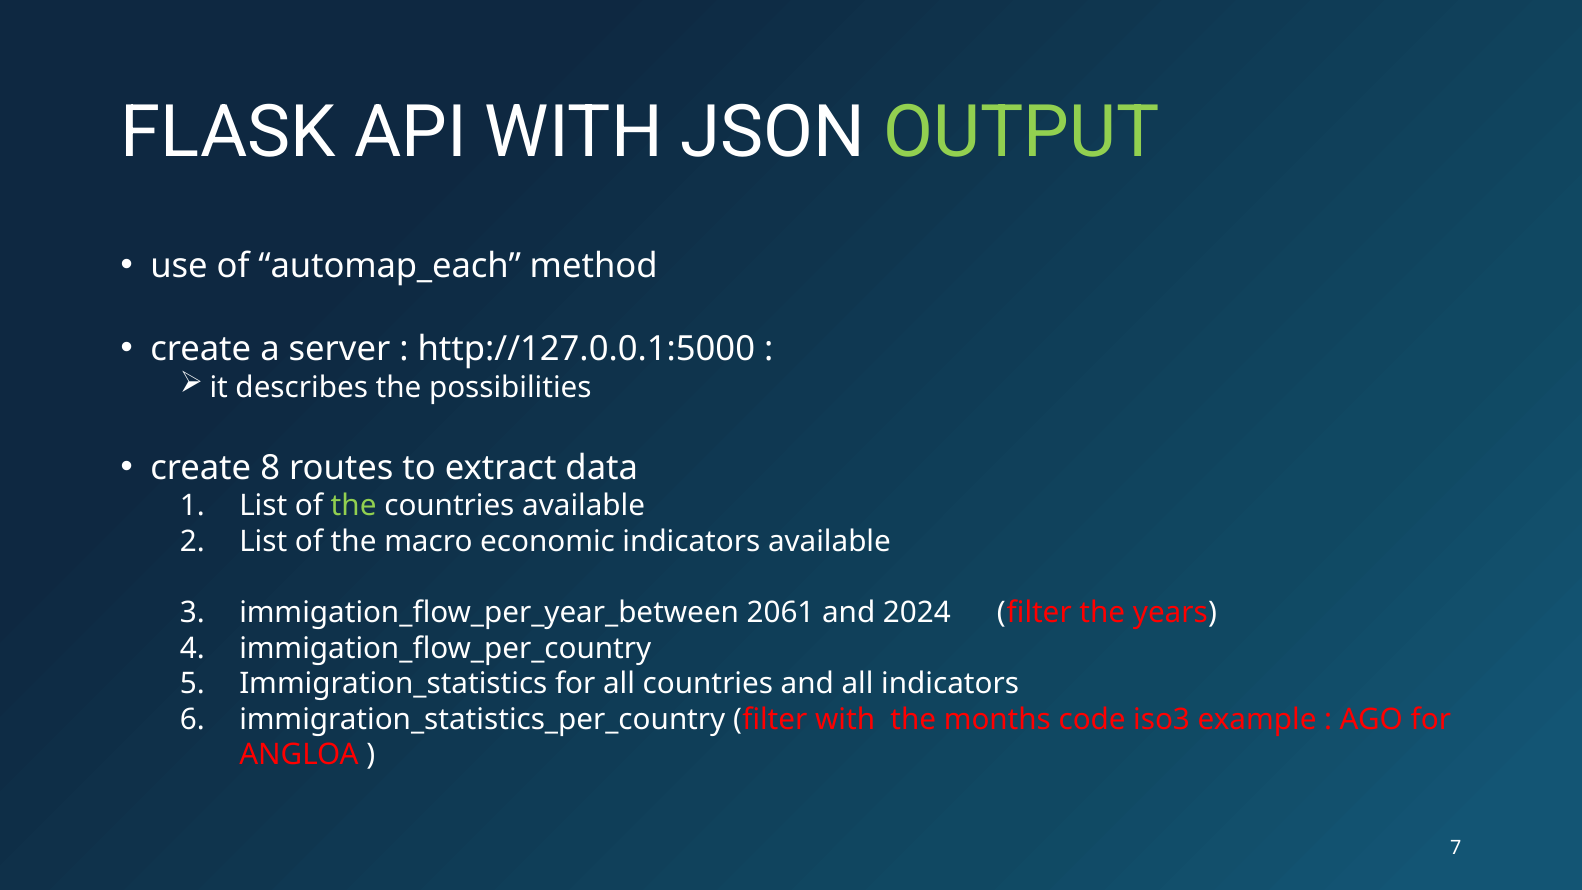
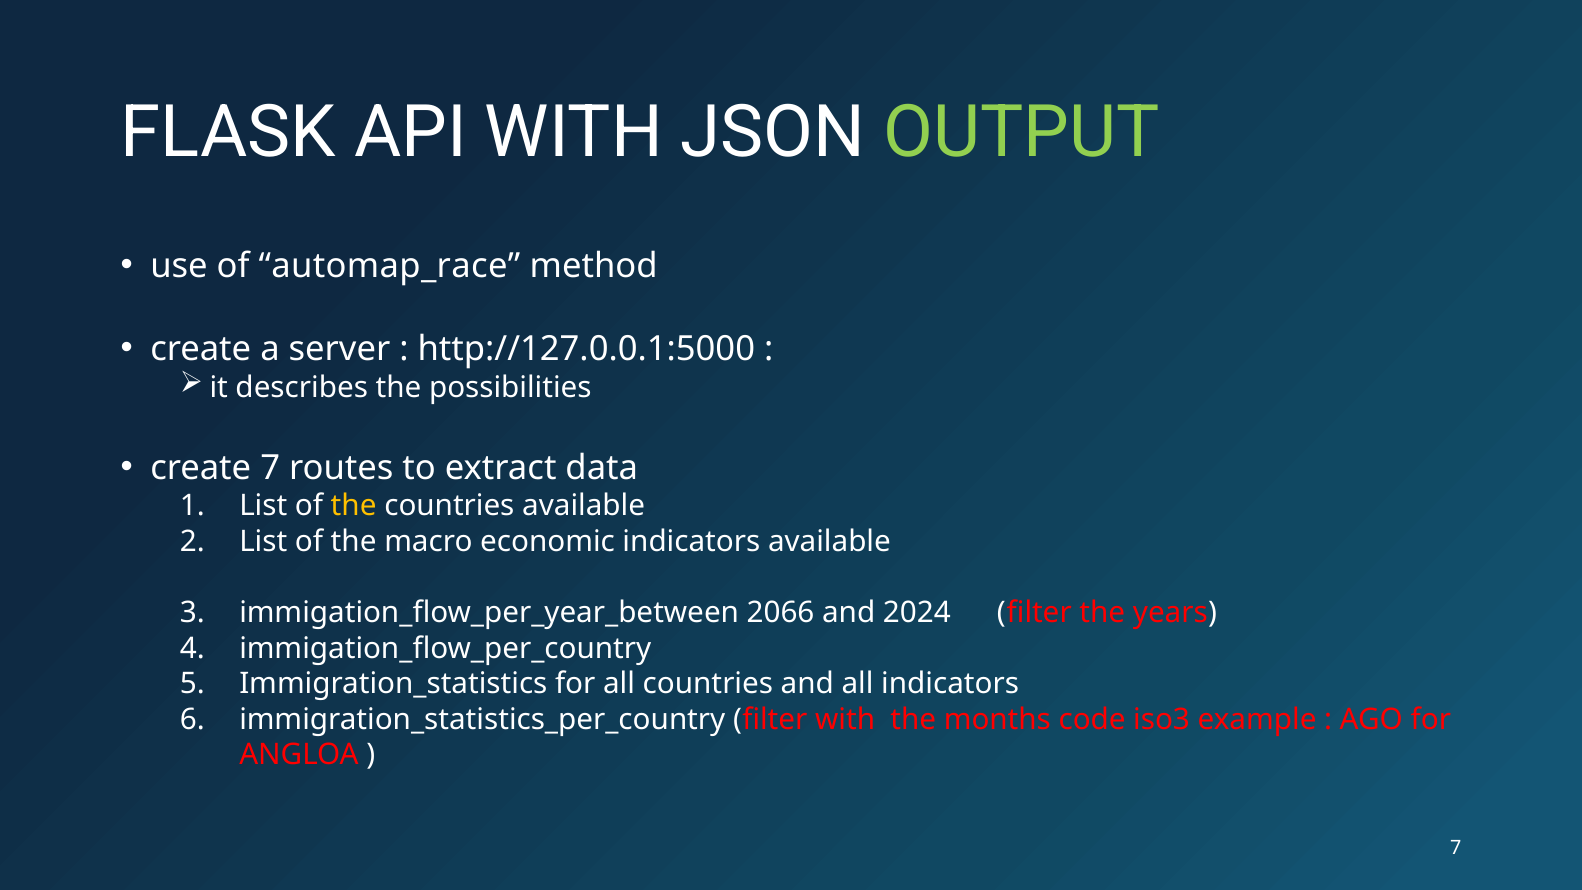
automap_each: automap_each -> automap_race
create 8: 8 -> 7
the at (354, 506) colour: light green -> yellow
2061: 2061 -> 2066
